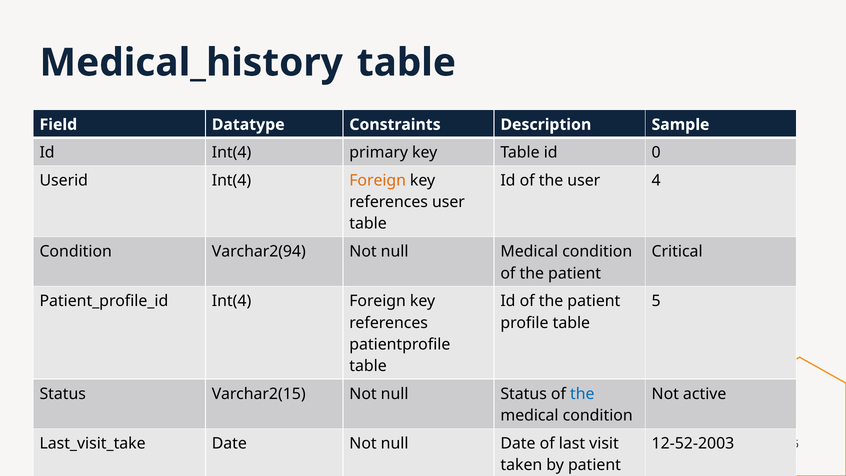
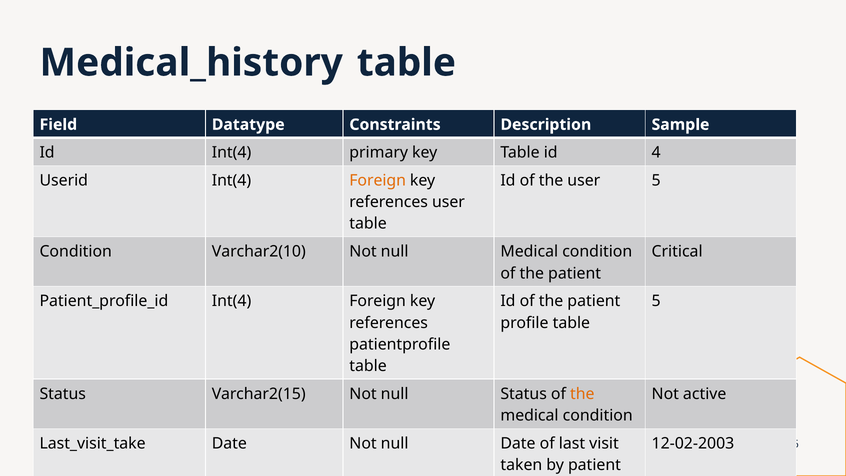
0: 0 -> 4
user 4: 4 -> 5
Varchar2(94: Varchar2(94 -> Varchar2(10
the at (582, 394) colour: blue -> orange
12-52-2003: 12-52-2003 -> 12-02-2003
